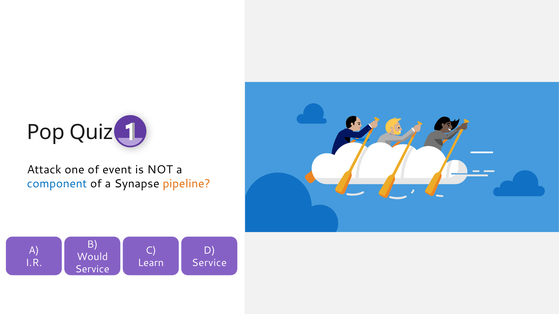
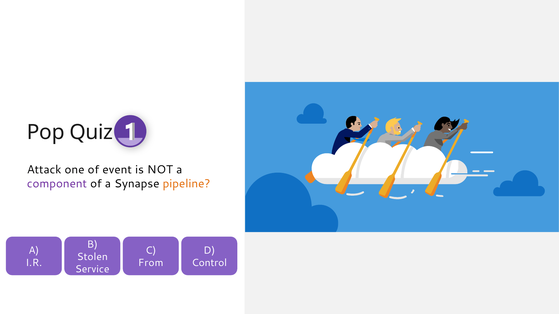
component colour: blue -> purple
Would: Would -> Stolen
Learn: Learn -> From
Service at (209, 263): Service -> Control
